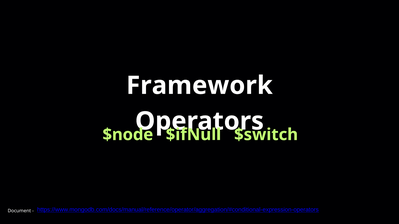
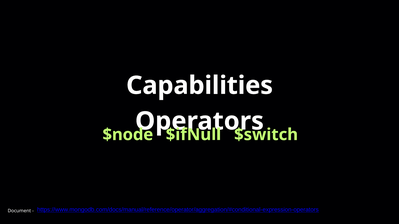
Framework: Framework -> Capabilities
